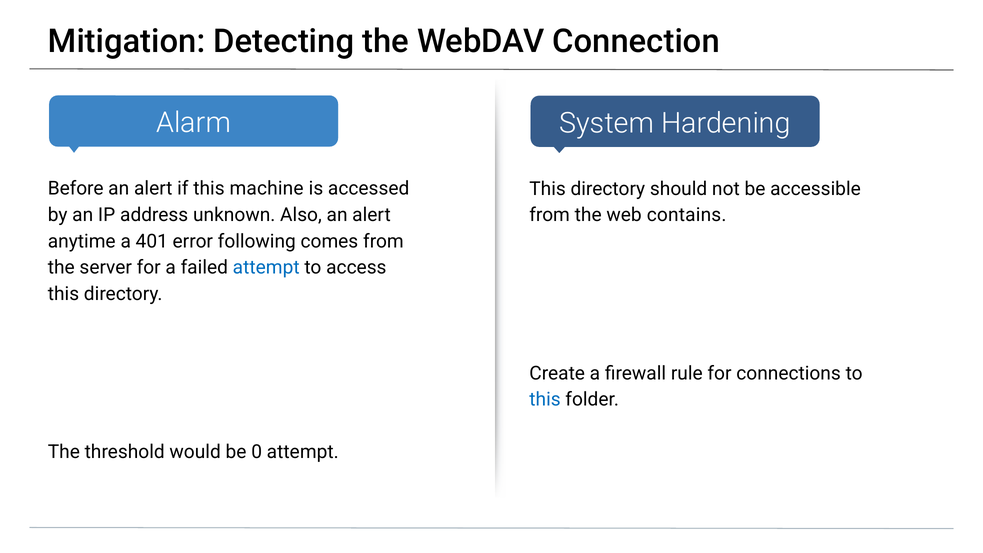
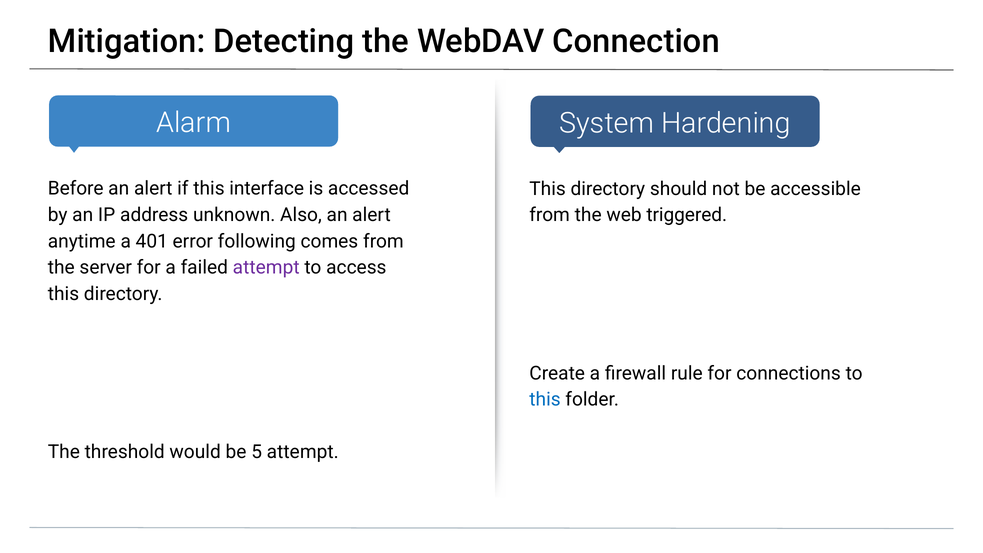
machine: machine -> interface
contains: contains -> triggered
attempt at (266, 268) colour: blue -> purple
0: 0 -> 5
